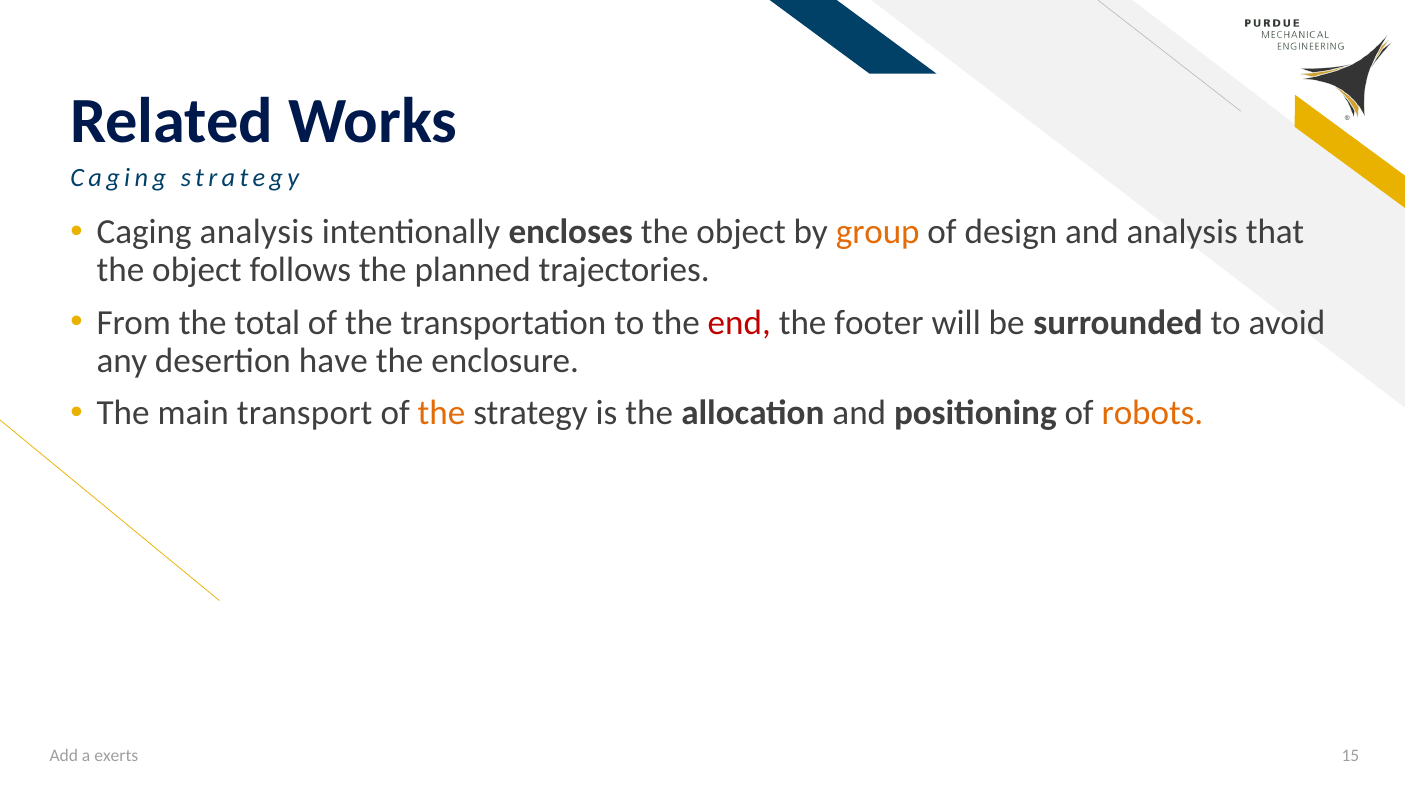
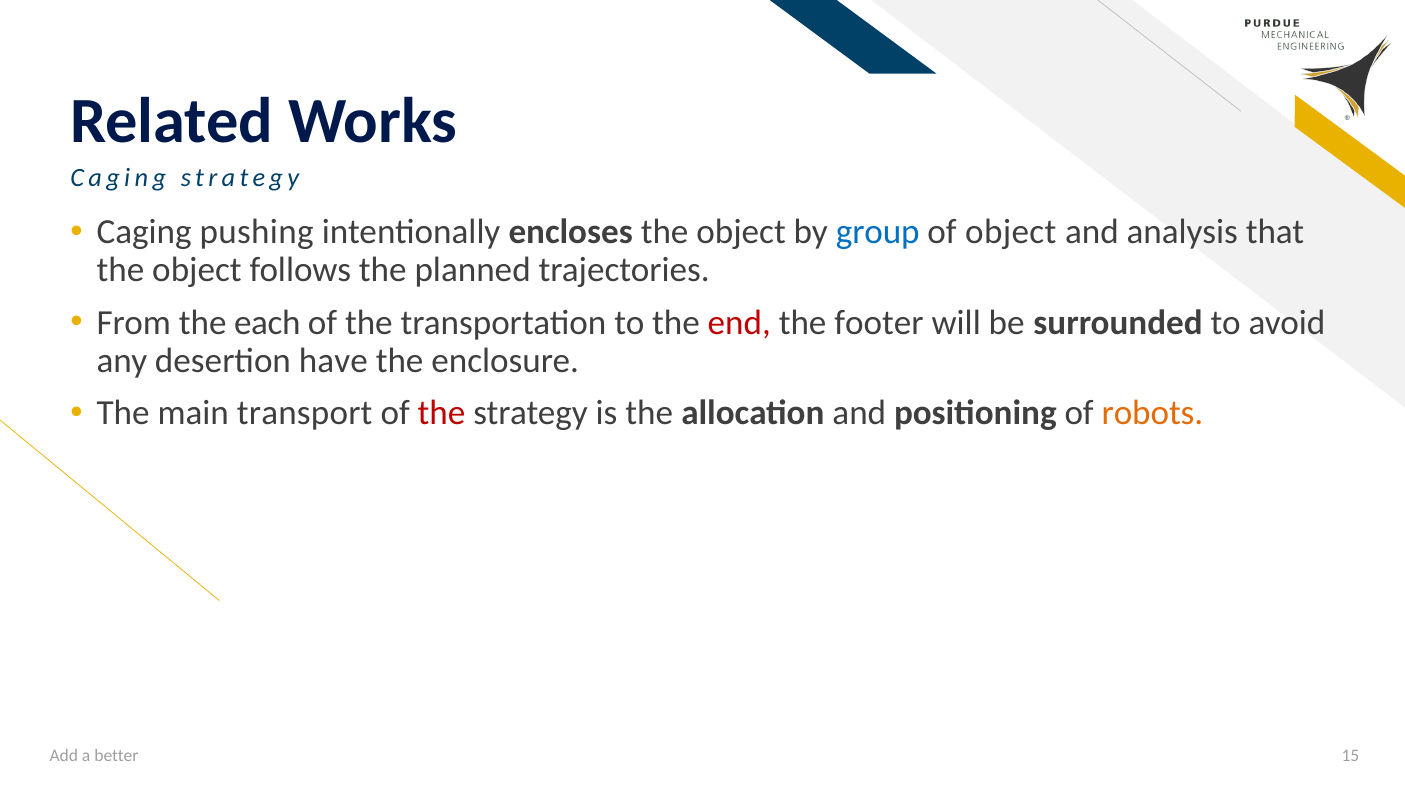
Caging analysis: analysis -> pushing
group colour: orange -> blue
of design: design -> object
total: total -> each
the at (442, 413) colour: orange -> red
exerts: exerts -> better
